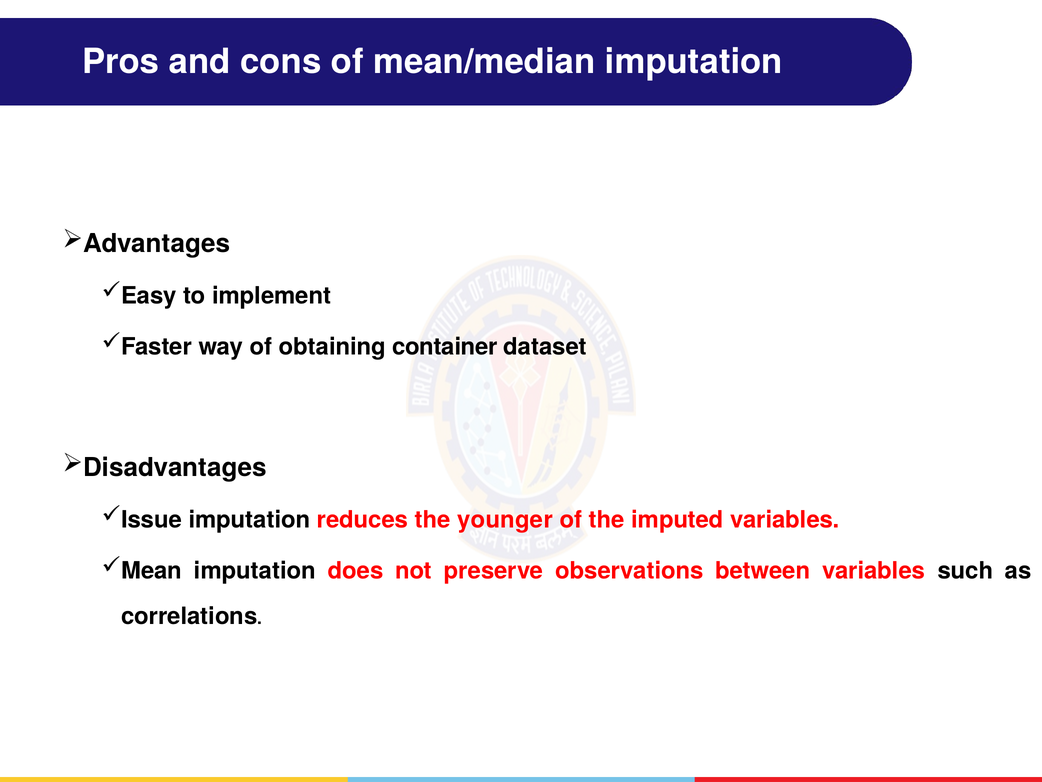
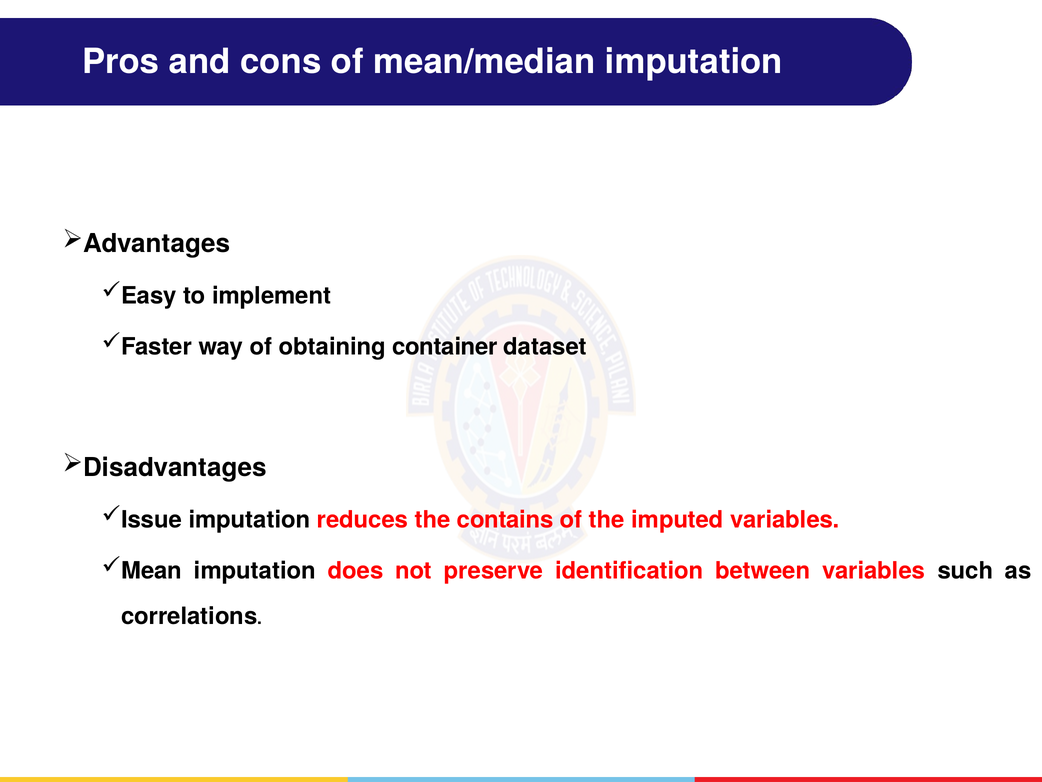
younger: younger -> contains
observations: observations -> identification
